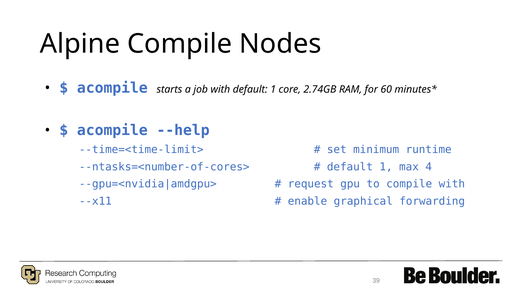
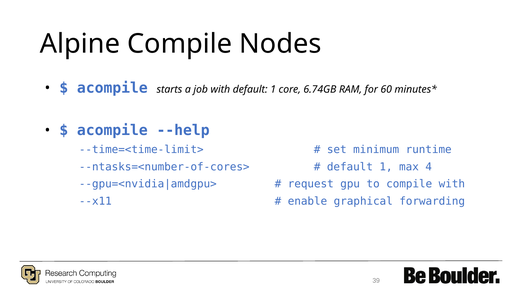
2.74GB: 2.74GB -> 6.74GB
